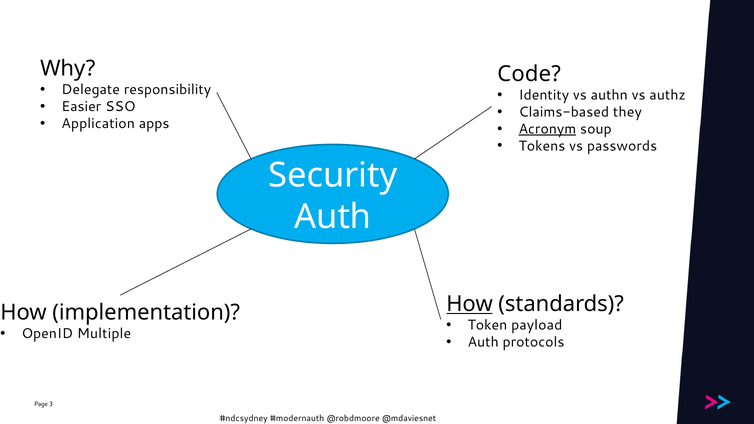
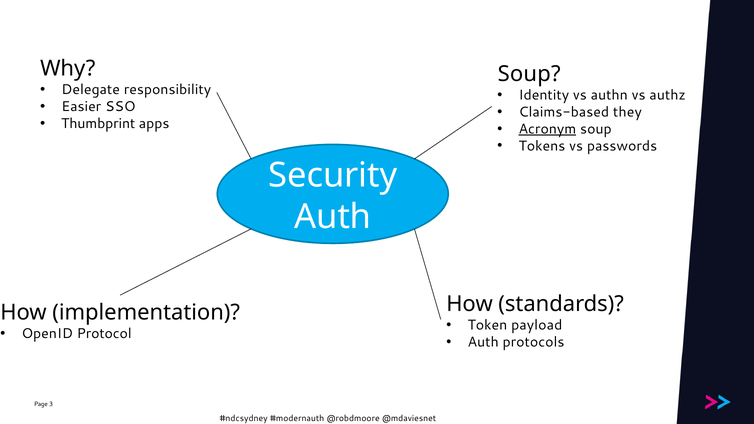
Code at (529, 74): Code -> Soup
Application: Application -> Thumbprint
How at (470, 304) underline: present -> none
Multiple: Multiple -> Protocol
